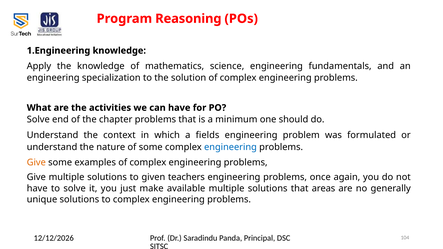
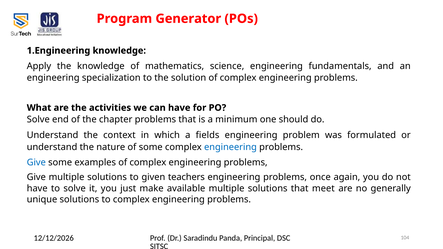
Reasoning: Reasoning -> Generator
Give at (36, 163) colour: orange -> blue
areas: areas -> meet
